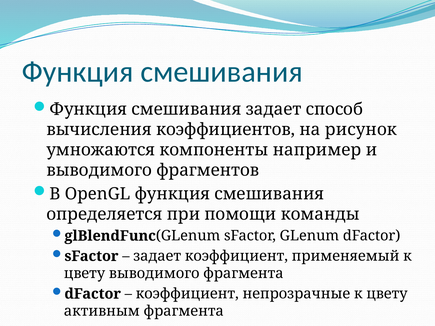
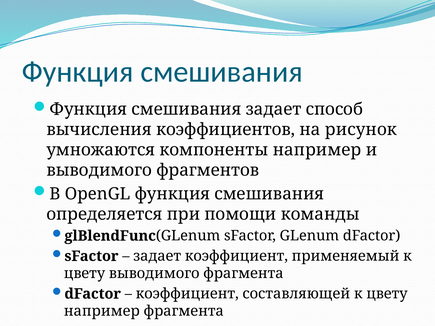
непрозрачные: непрозрачные -> составляющей
активным at (102, 311): активным -> например
